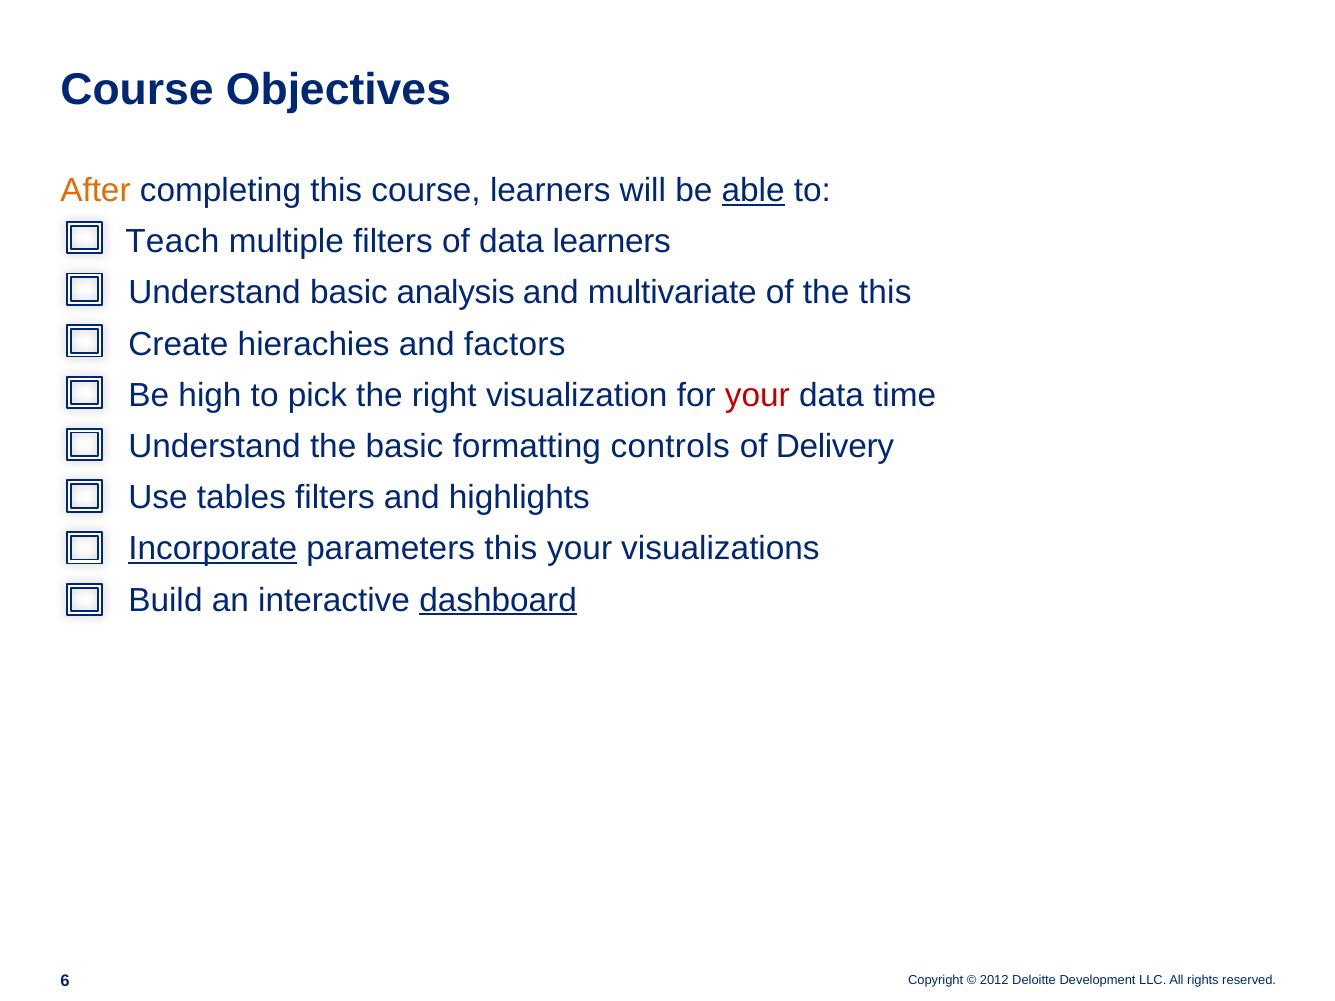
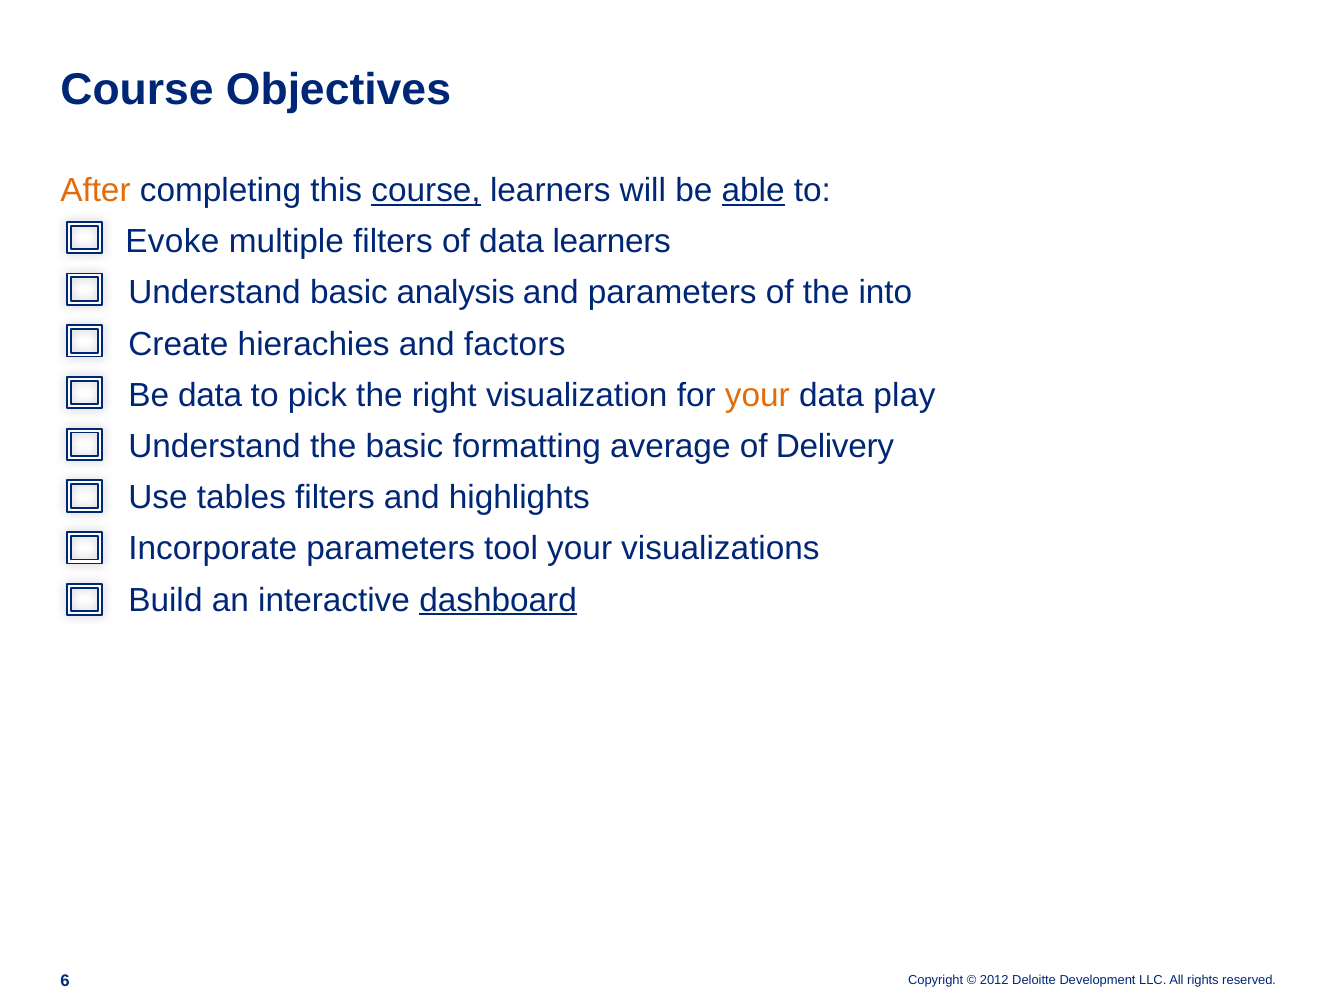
course at (426, 191) underline: none -> present
Teach: Teach -> Evoke
and multivariate: multivariate -> parameters
the this: this -> into
Be high: high -> data
your at (757, 395) colour: red -> orange
time: time -> play
controls: controls -> average
Incorporate underline: present -> none
parameters this: this -> tool
